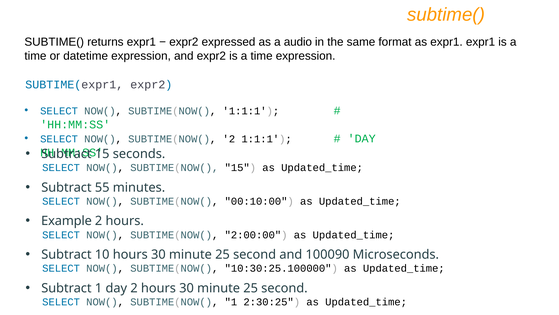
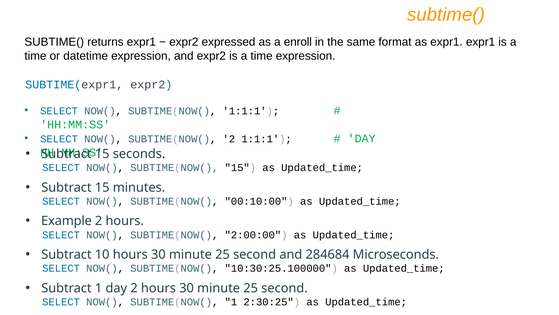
audio: audio -> enroll
55 at (102, 187): 55 -> 15
100090: 100090 -> 284684
